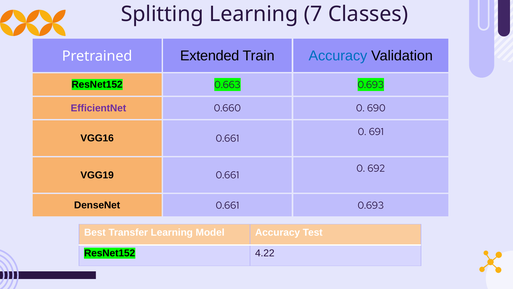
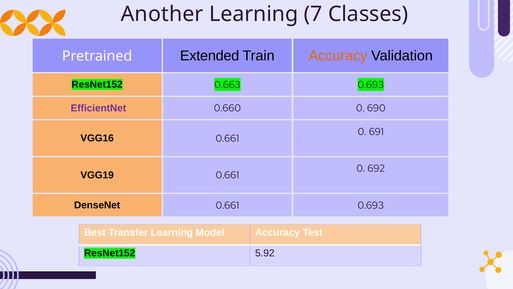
Splitting: Splitting -> Another
Accuracy at (338, 56) colour: blue -> orange
4.22: 4.22 -> 5.92
